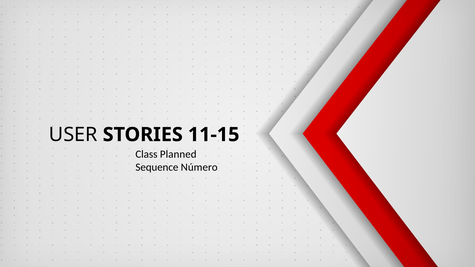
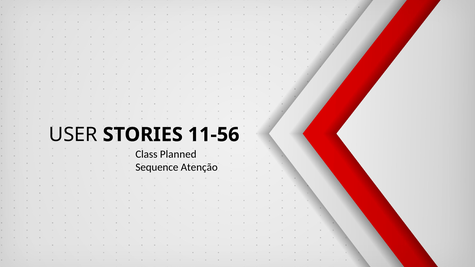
11-15: 11-15 -> 11-56
Número: Número -> Atenção
